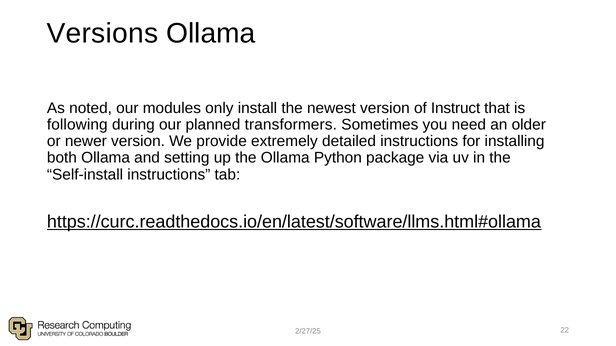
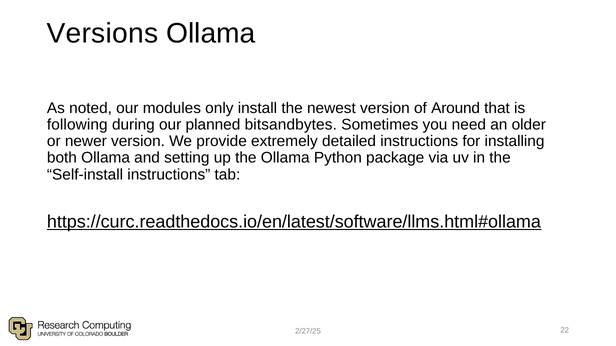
Instruct: Instruct -> Around
transformers: transformers -> bitsandbytes
